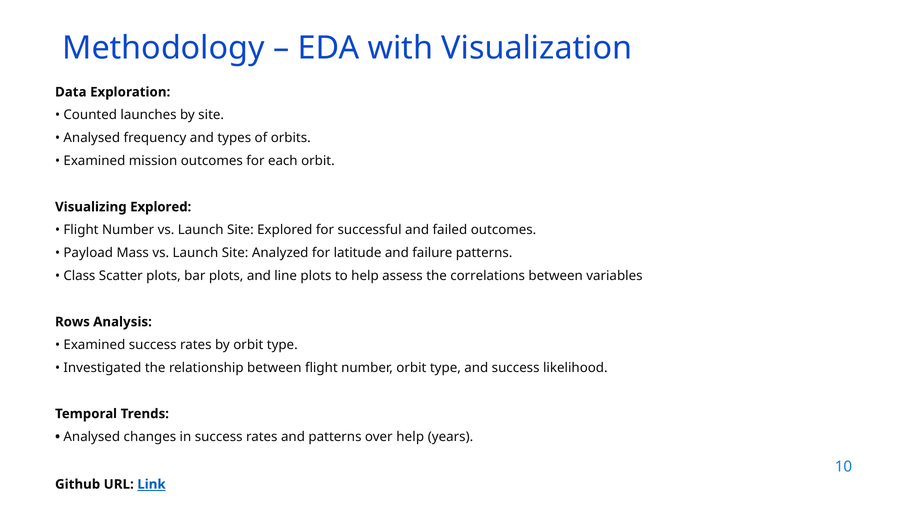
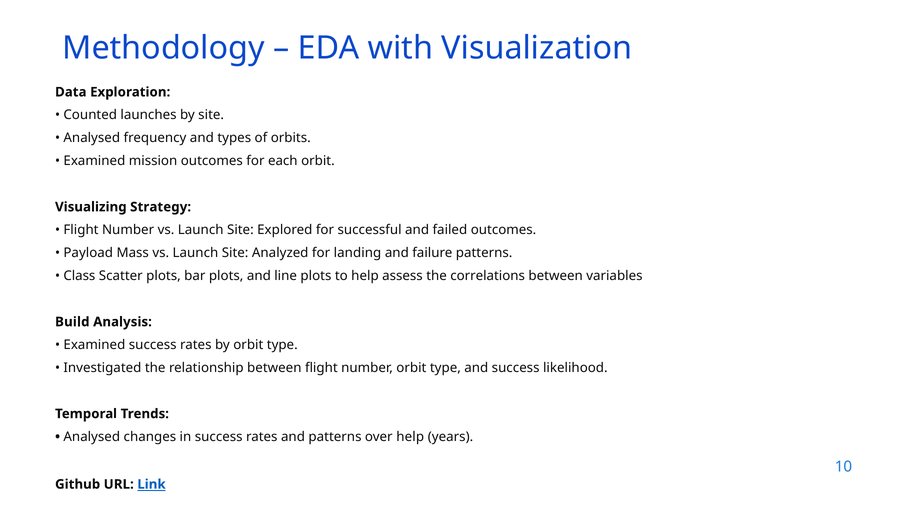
Visualizing Explored: Explored -> Strategy
latitude: latitude -> landing
Rows: Rows -> Build
